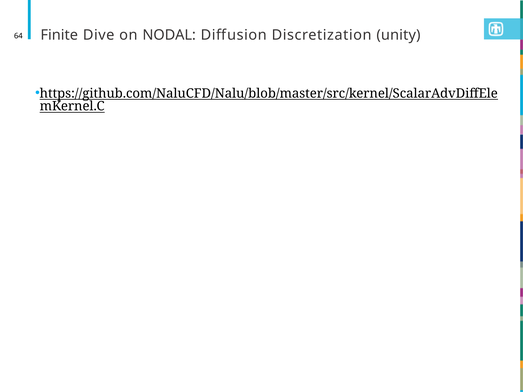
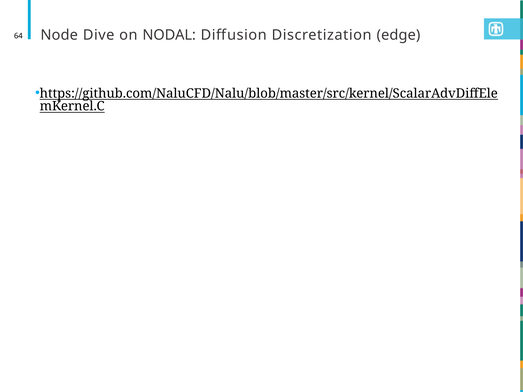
Finite: Finite -> Node
unity: unity -> edge
